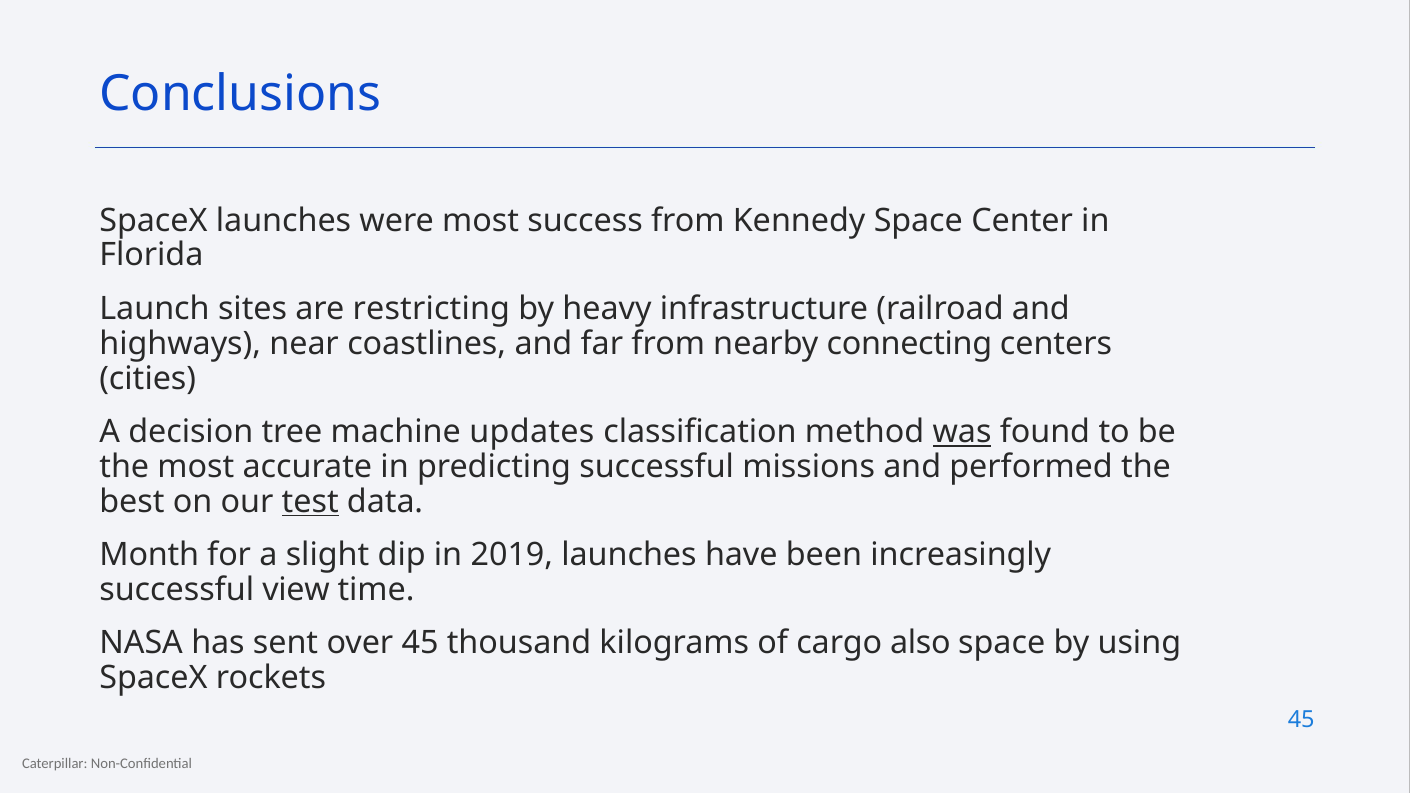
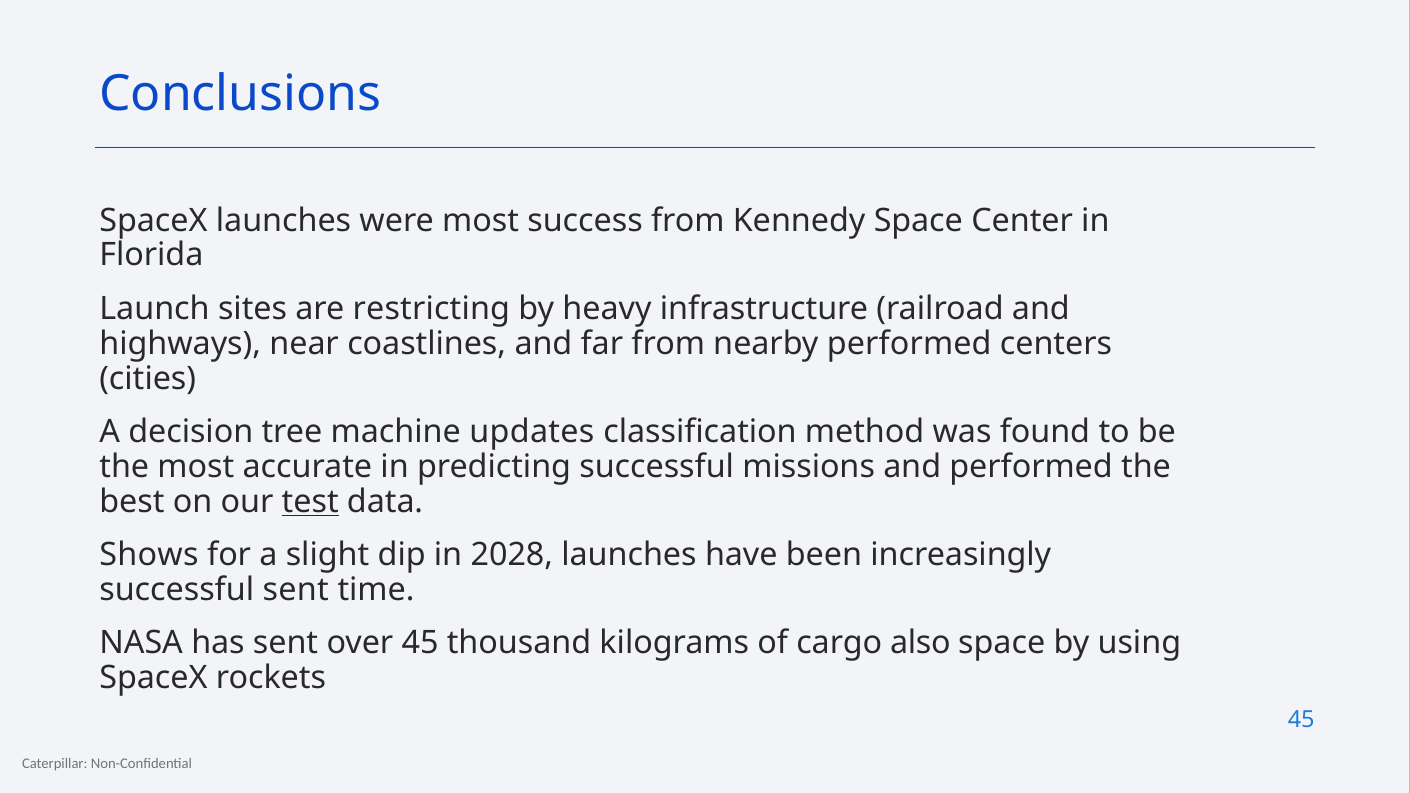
nearby connecting: connecting -> performed
was underline: present -> none
Month: Month -> Shows
2019: 2019 -> 2028
successful view: view -> sent
